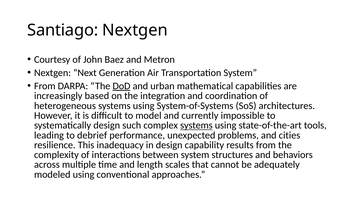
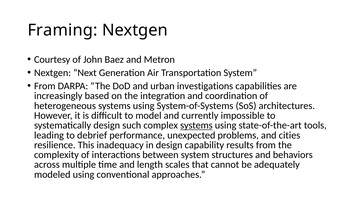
Santiago: Santiago -> Framing
DoD underline: present -> none
mathematical: mathematical -> investigations
